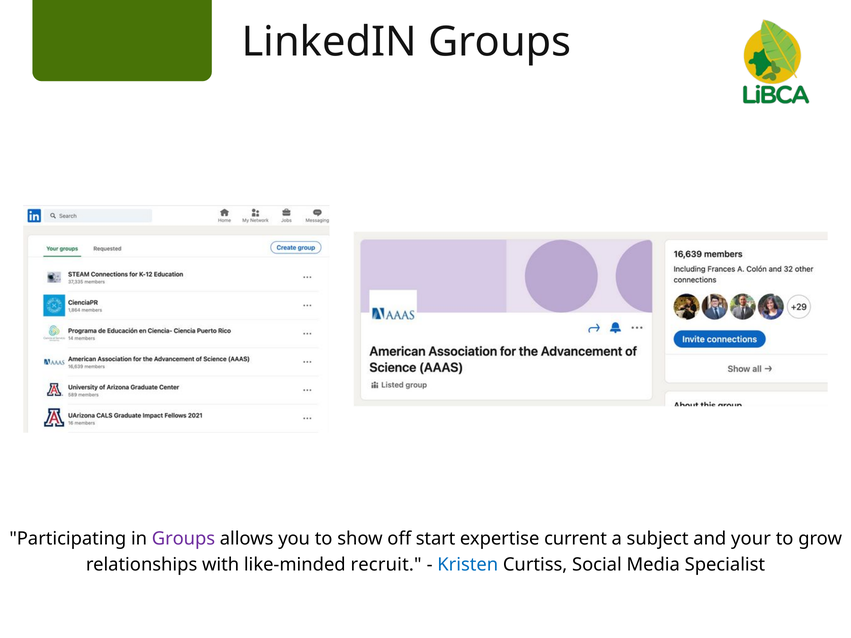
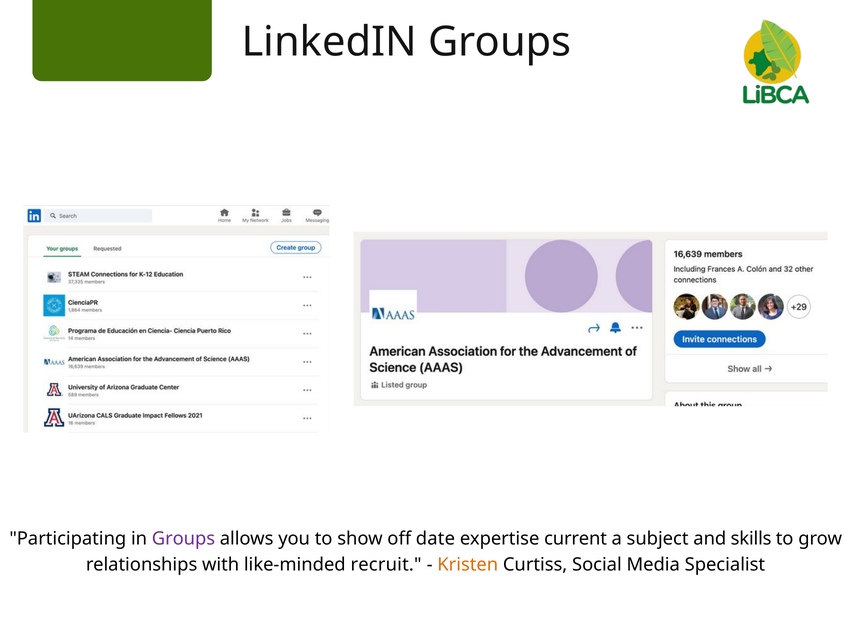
start: start -> date
your: your -> skills
Kristen colour: blue -> orange
